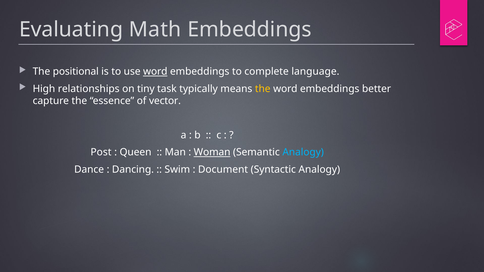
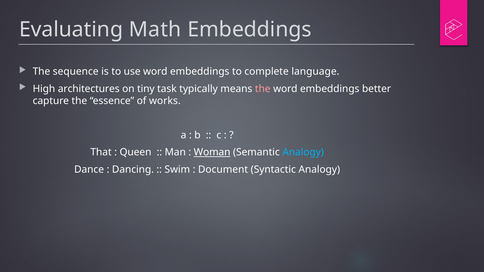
positional: positional -> sequence
word at (155, 72) underline: present -> none
relationships: relationships -> architectures
the at (263, 89) colour: yellow -> pink
vector: vector -> works
Post: Post -> That
